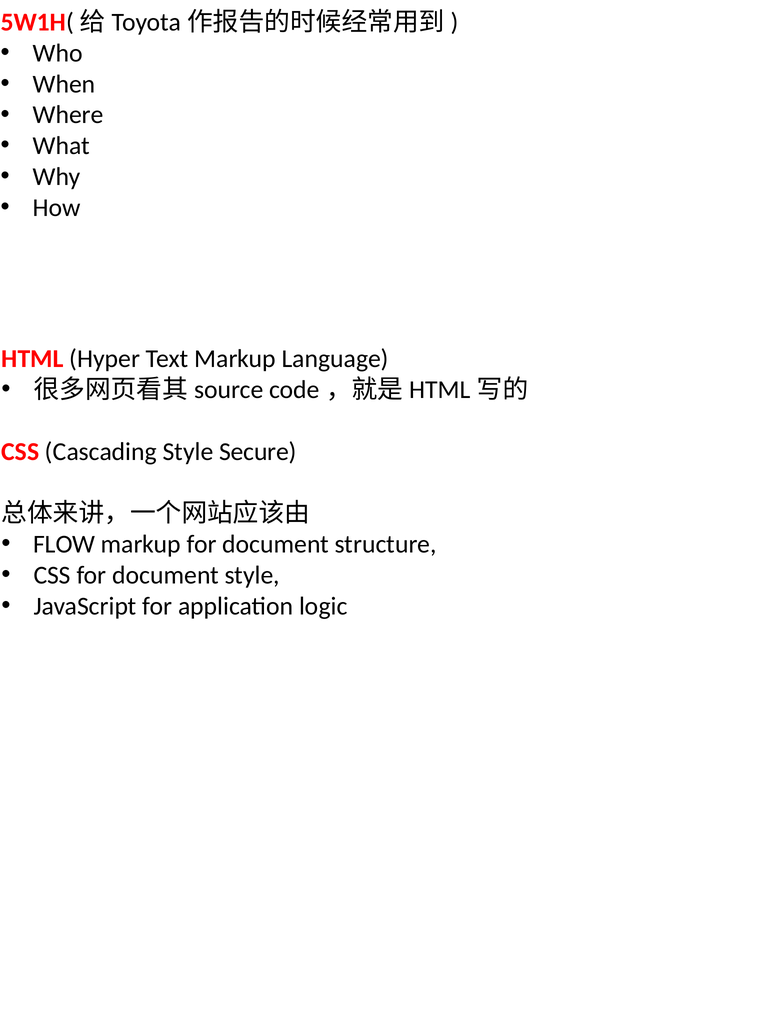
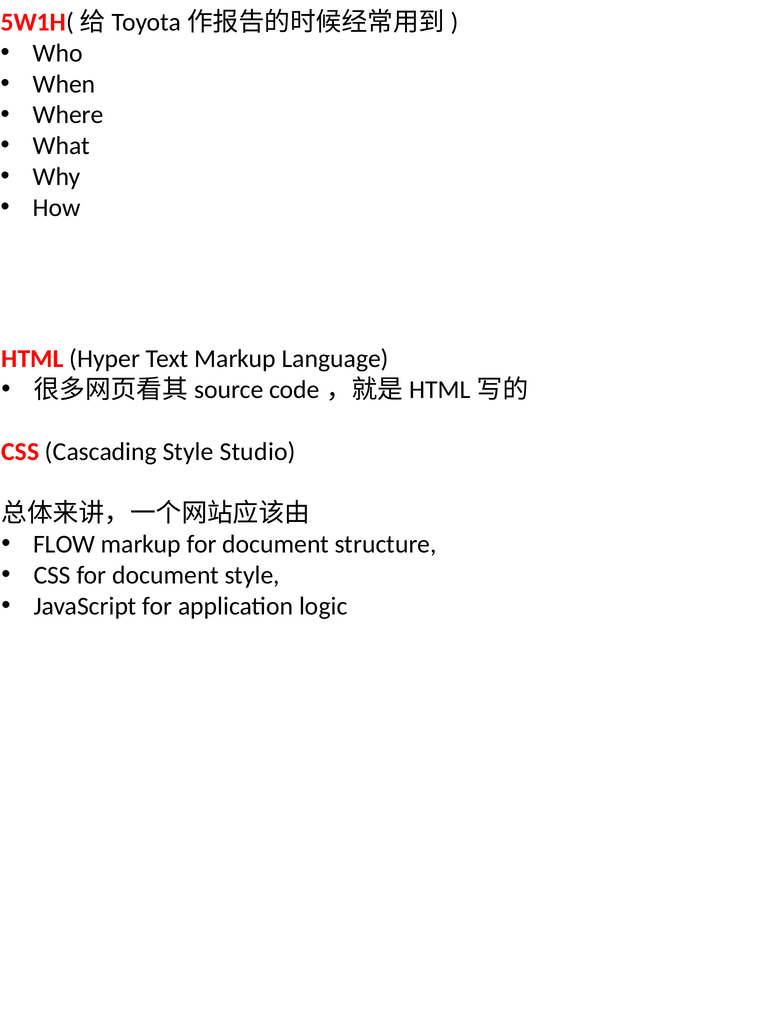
Secure: Secure -> Studio
